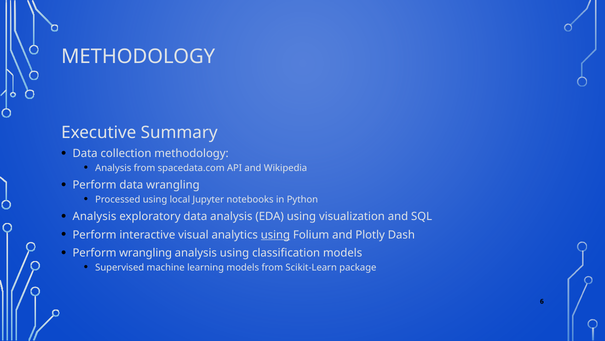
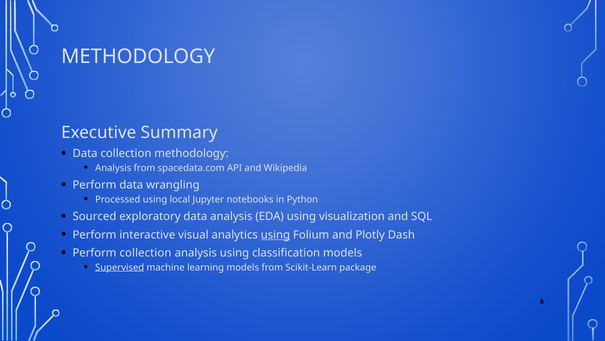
Analysis at (94, 216): Analysis -> Sourced
Perform wrangling: wrangling -> collection
Supervised underline: none -> present
